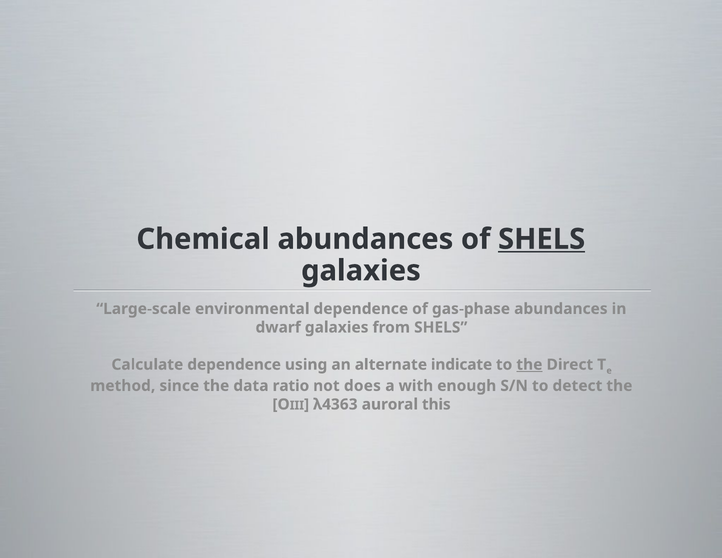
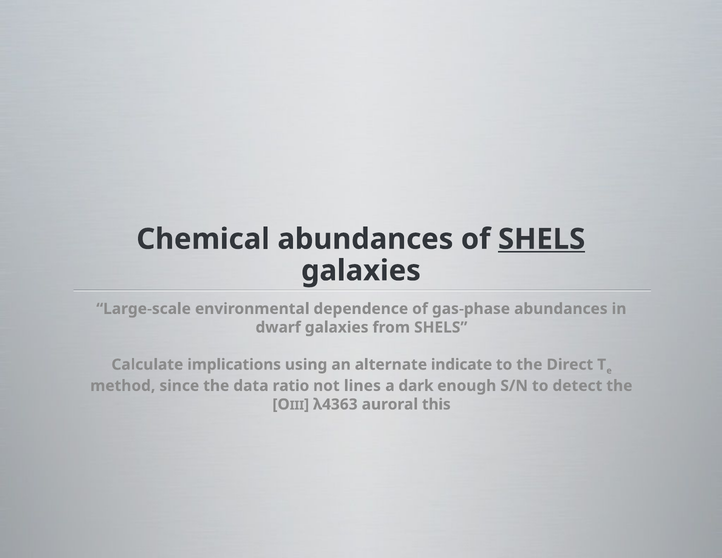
Calculate dependence: dependence -> implications
the at (529, 365) underline: present -> none
does: does -> lines
with: with -> dark
